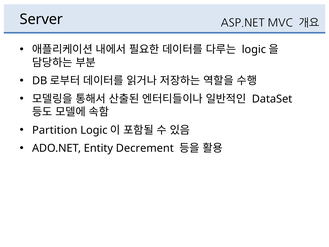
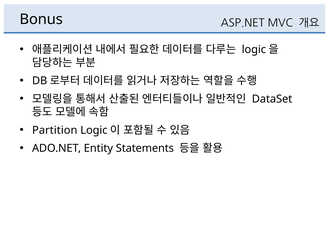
Server: Server -> Bonus
Decrement: Decrement -> Statements
